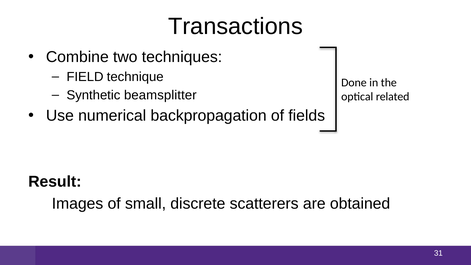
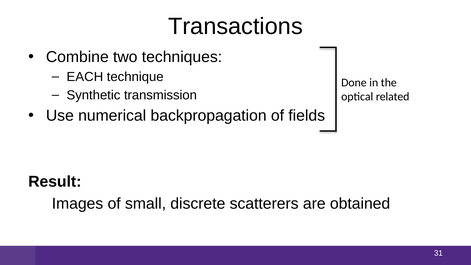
FIELD: FIELD -> EACH
beamsplitter: beamsplitter -> transmission
